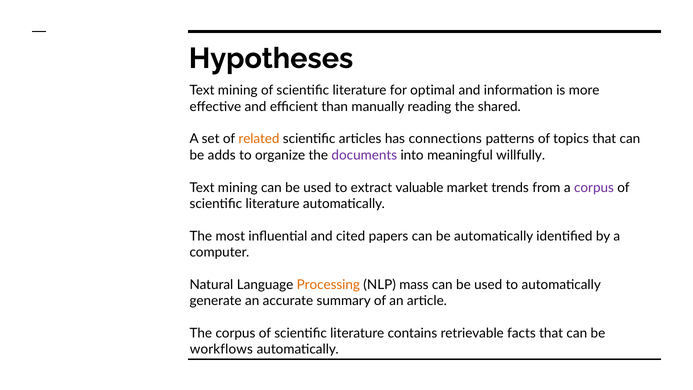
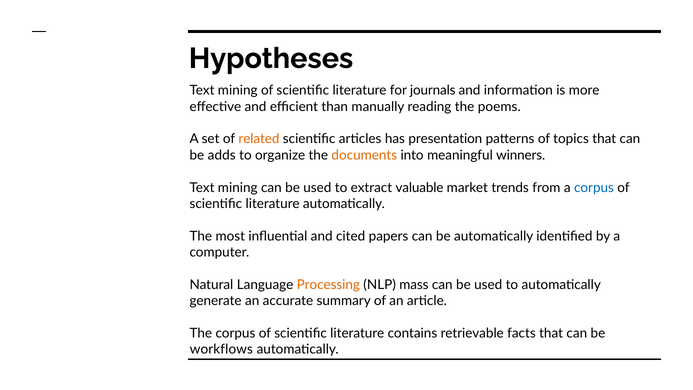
optimal: optimal -> journals
shared: shared -> poems
connections: connections -> presentation
documents colour: purple -> orange
willfully: willfully -> winners
corpus at (594, 188) colour: purple -> blue
